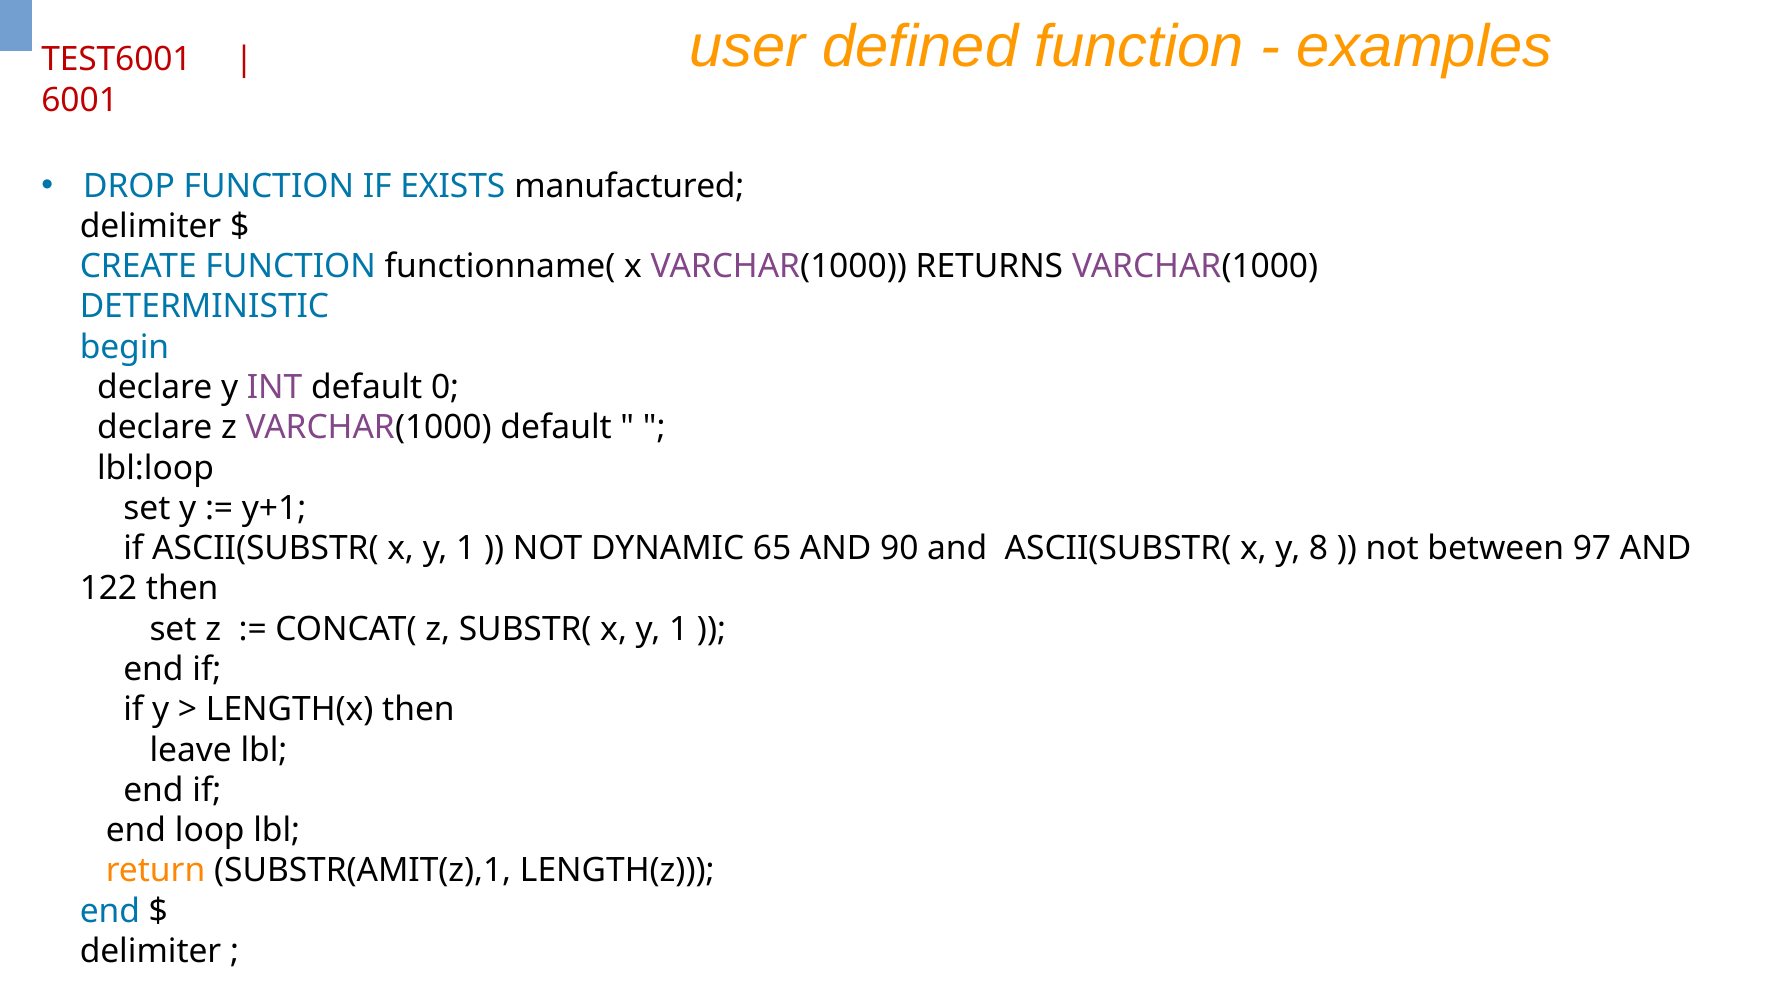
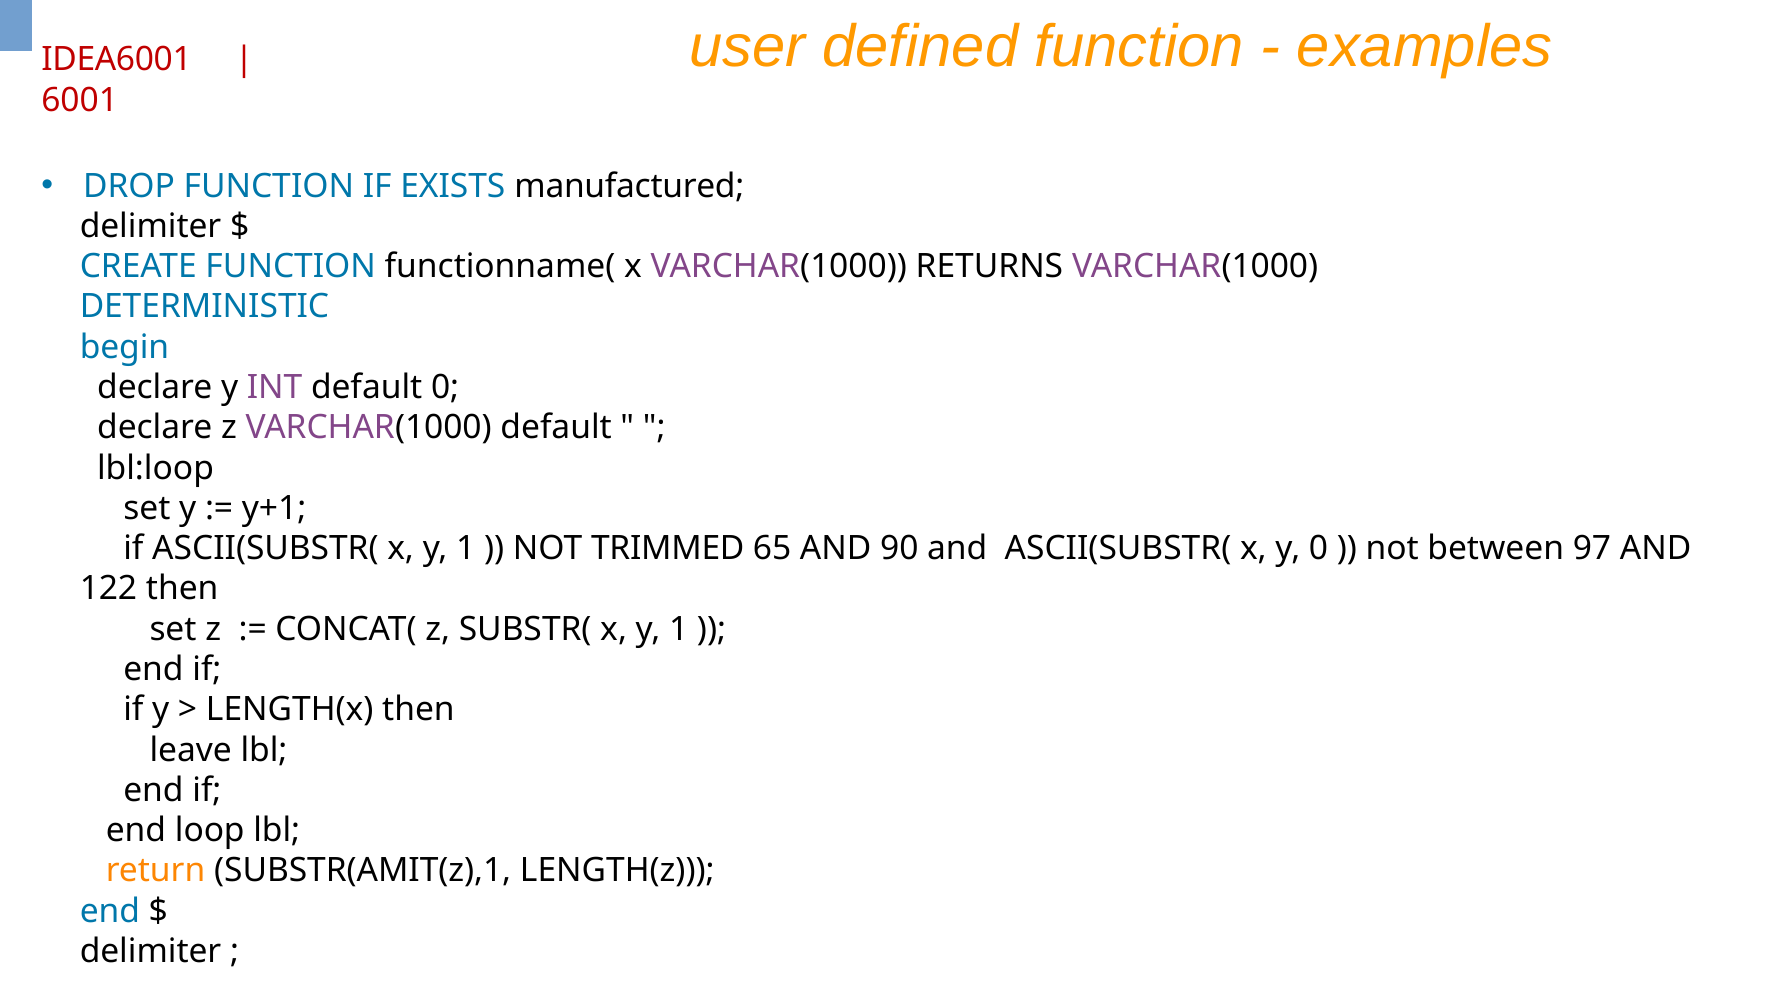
TEST6001: TEST6001 -> IDEA6001
DYNAMIC: DYNAMIC -> TRIMMED
y 8: 8 -> 0
